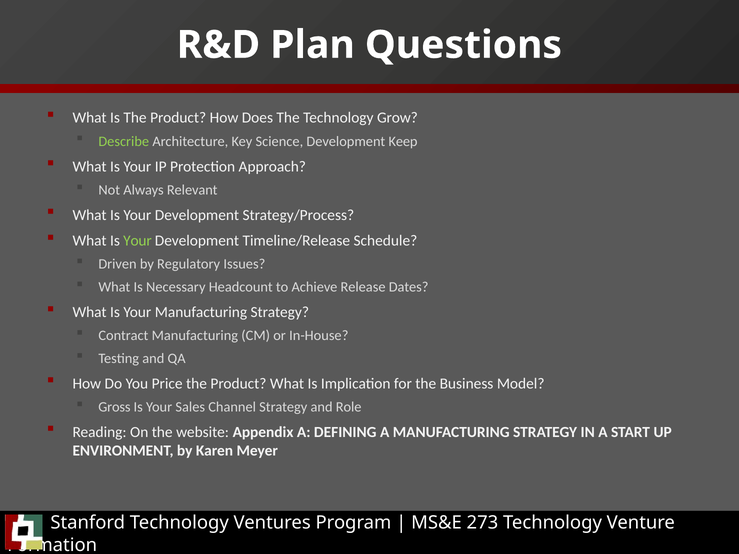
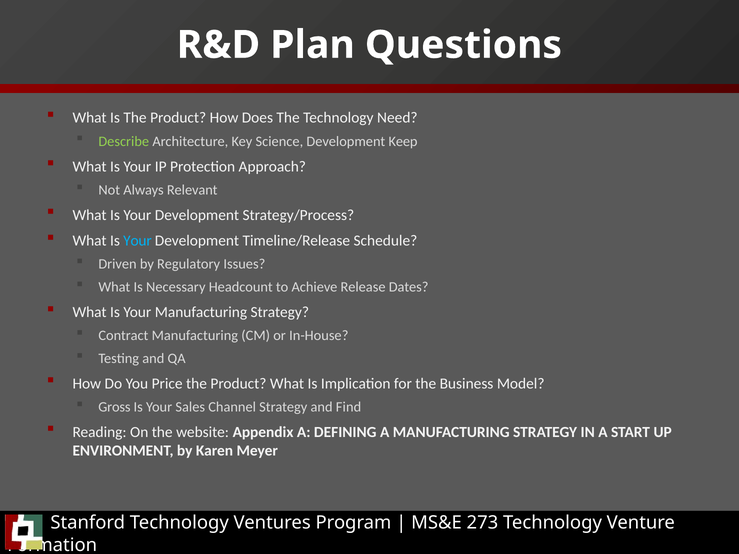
Grow: Grow -> Need
Your at (137, 241) colour: light green -> light blue
Role: Role -> Find
